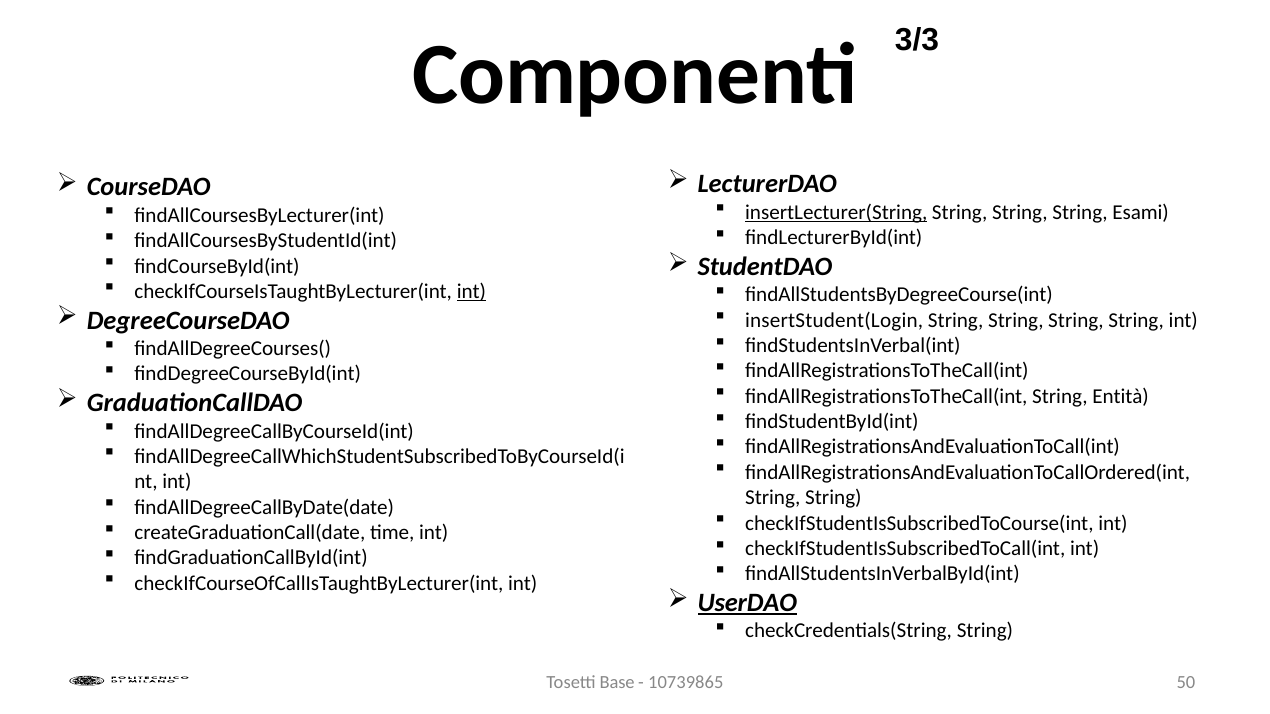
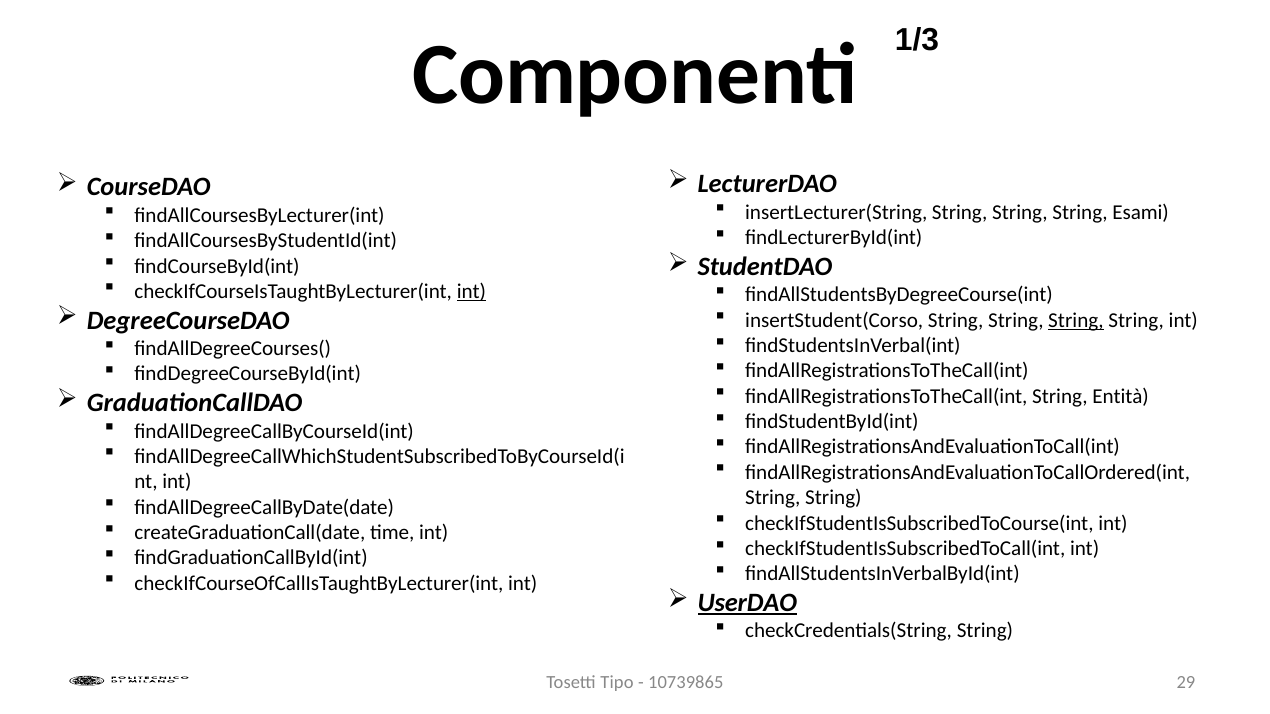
3/3: 3/3 -> 1/3
insertLecturer(String underline: present -> none
insertStudent(Login: insertStudent(Login -> insertStudent(Corso
String at (1076, 320) underline: none -> present
Base: Base -> Tipo
50: 50 -> 29
